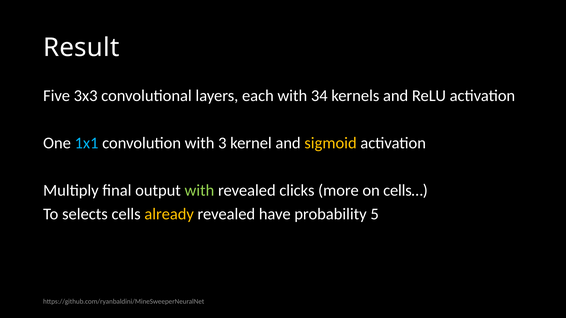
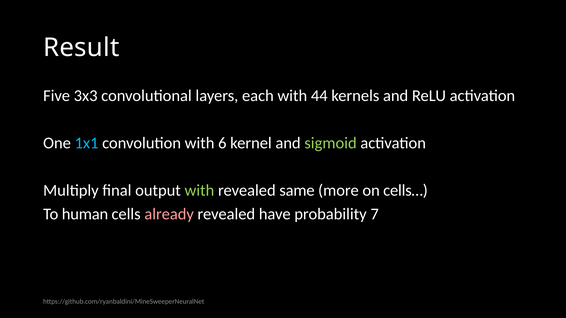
34: 34 -> 44
3: 3 -> 6
sigmoid colour: yellow -> light green
clicks: clicks -> same
selects: selects -> human
already colour: yellow -> pink
5: 5 -> 7
